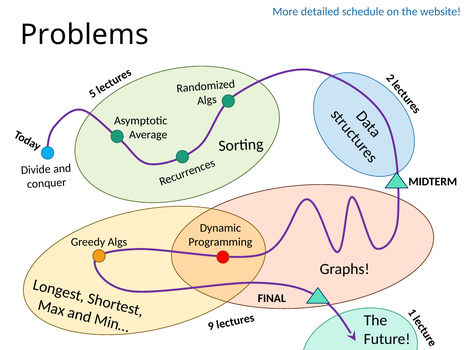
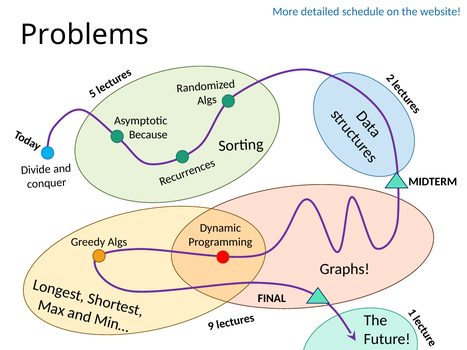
Average: Average -> Because
